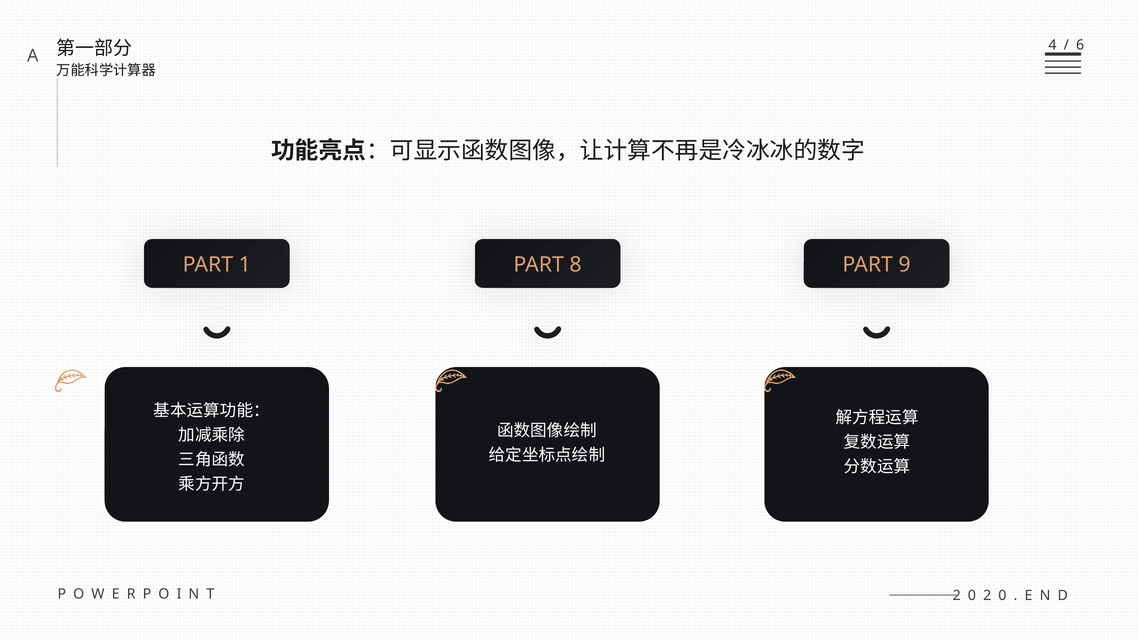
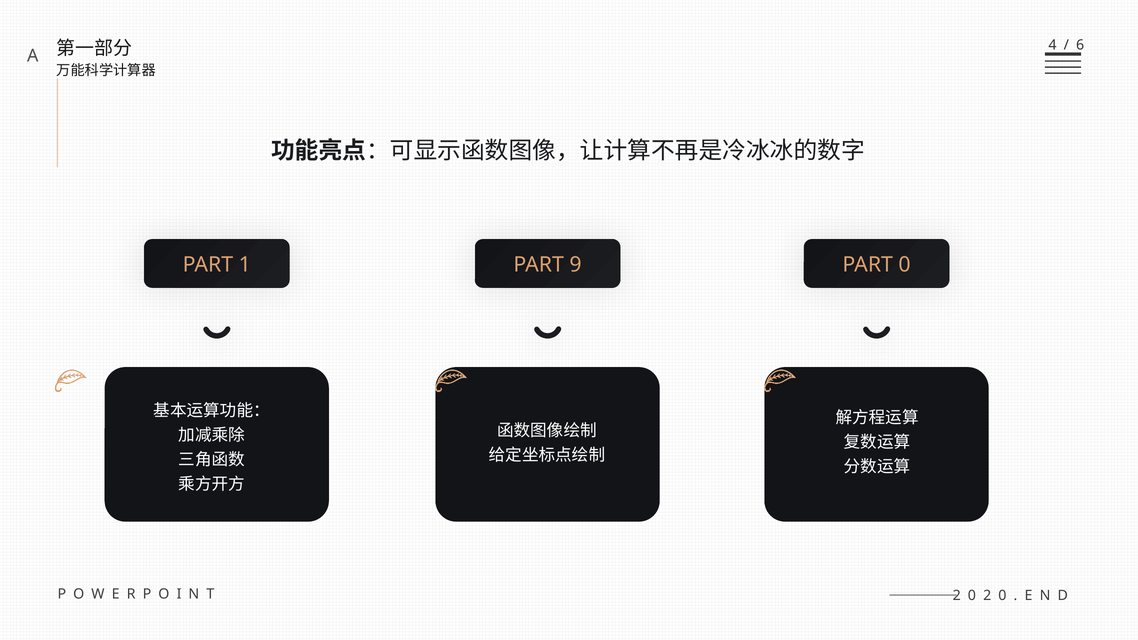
8: 8 -> 9
PART 9: 9 -> 0
